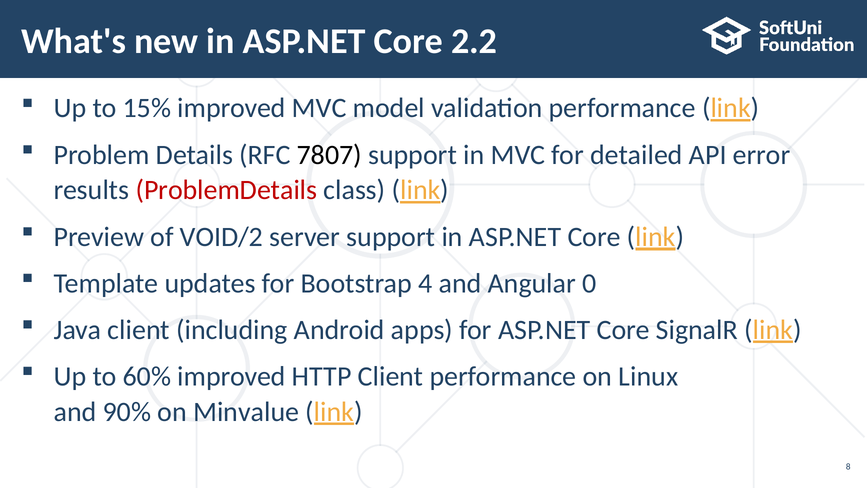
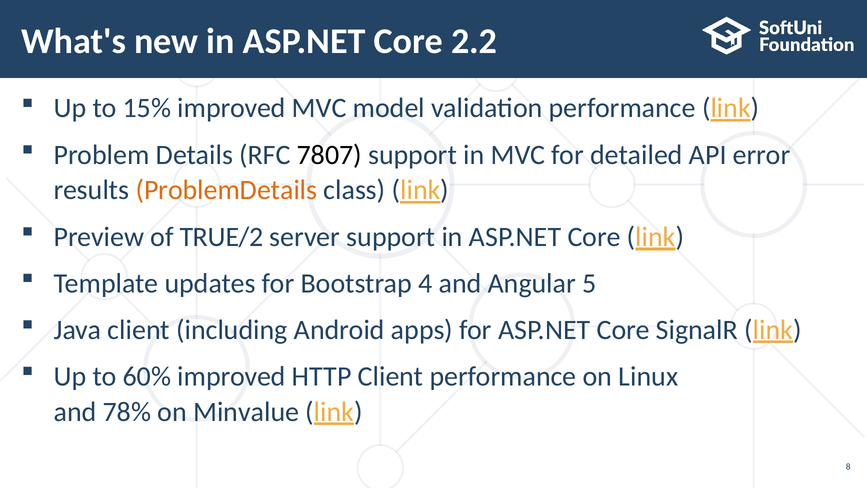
ProblemDetails colour: red -> orange
VOID/2: VOID/2 -> TRUE/2
0: 0 -> 5
90%: 90% -> 78%
